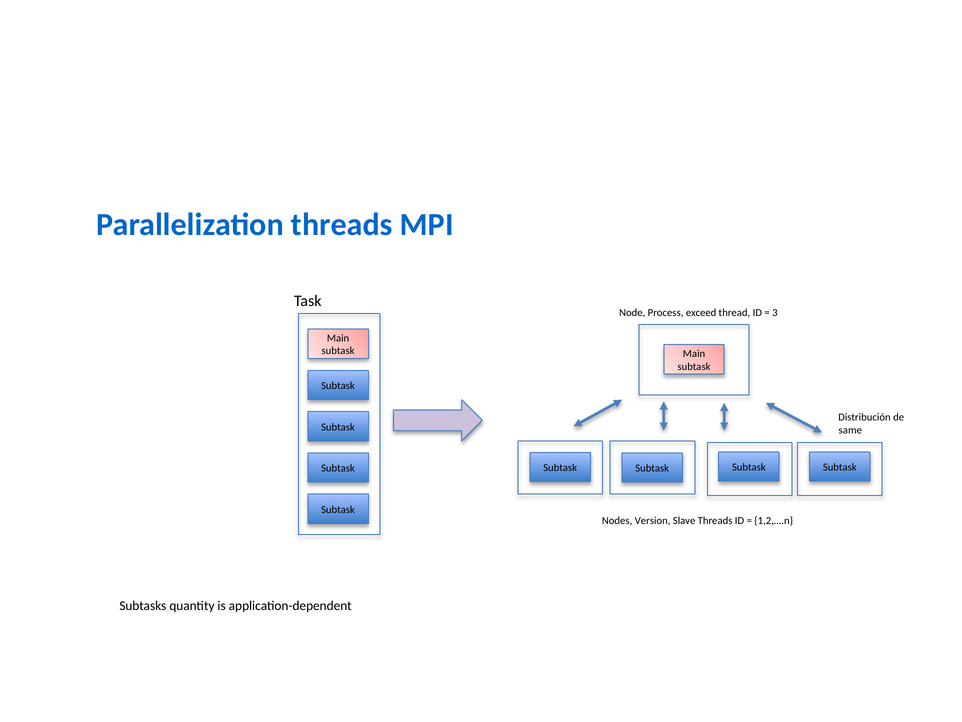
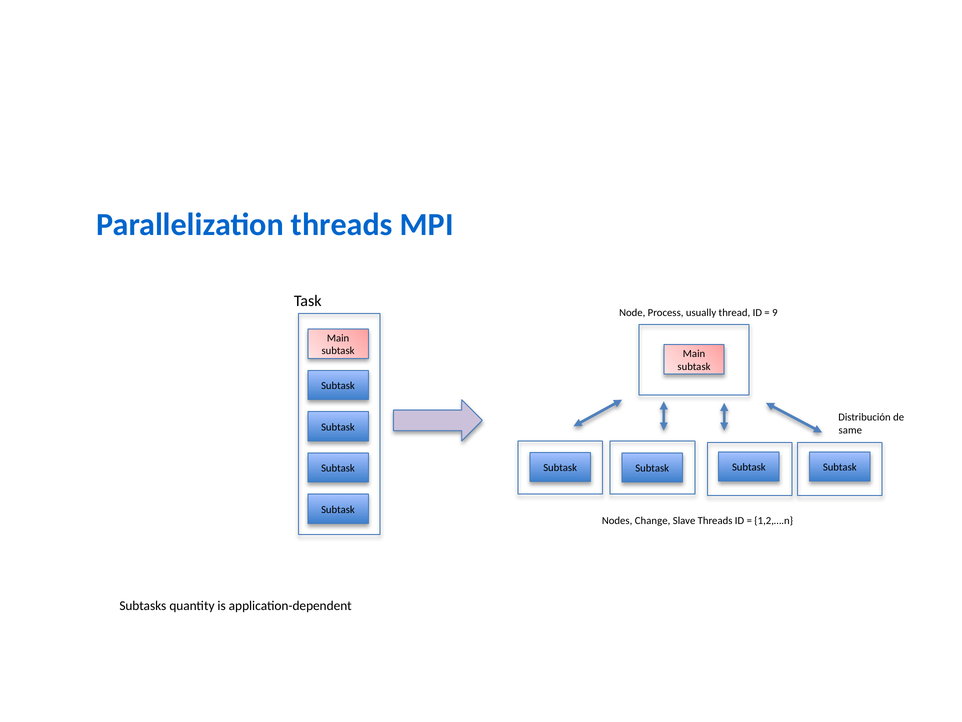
exceed: exceed -> usually
3: 3 -> 9
Version: Version -> Change
